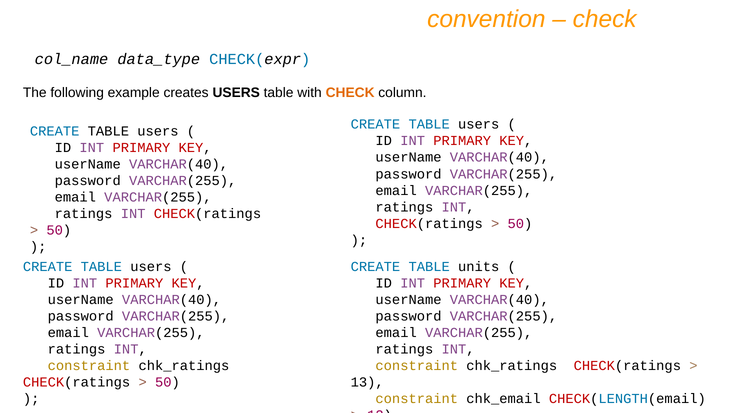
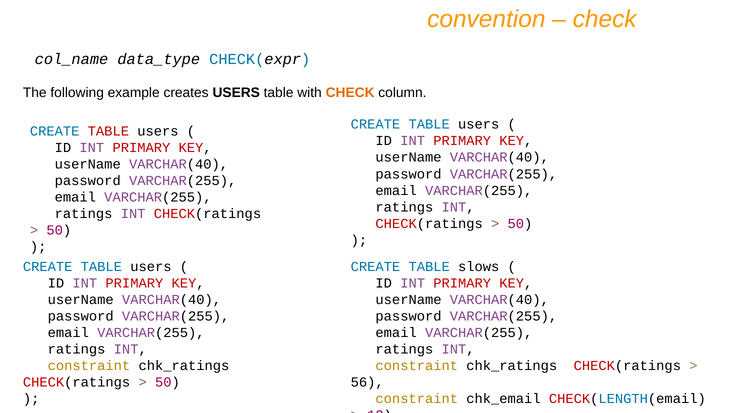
TABLE at (108, 131) colour: black -> red
units: units -> slows
13: 13 -> 56
